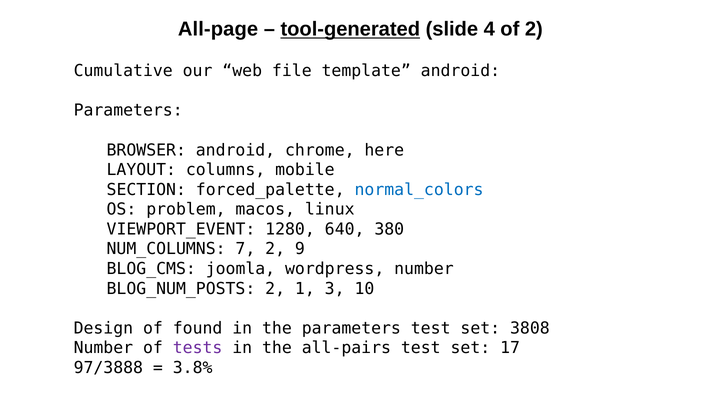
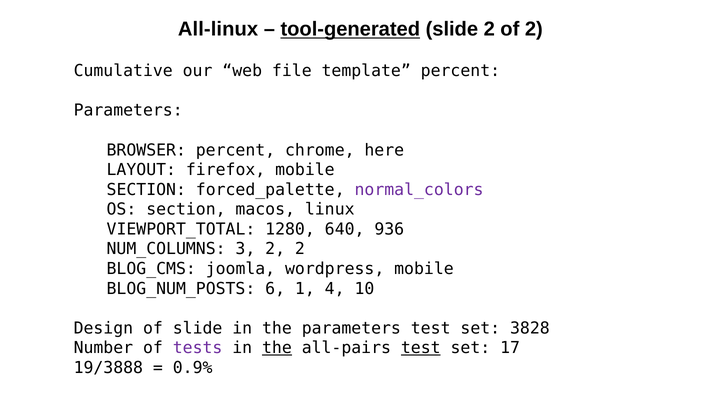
All-page: All-page -> All-linux
slide 4: 4 -> 2
template android: android -> percent
BROWSER android: android -> percent
columns: columns -> firefox
normal_colors colour: blue -> purple
OS problem: problem -> section
VIEWPORT_EVENT: VIEWPORT_EVENT -> VIEWPORT_TOTAL
380: 380 -> 936
7: 7 -> 3
2 9: 9 -> 2
wordpress number: number -> mobile
BLOG_NUM_POSTS 2: 2 -> 6
3: 3 -> 4
of found: found -> slide
3808: 3808 -> 3828
the at (277, 348) underline: none -> present
test at (421, 348) underline: none -> present
97/3888: 97/3888 -> 19/3888
3.8%: 3.8% -> 0.9%
